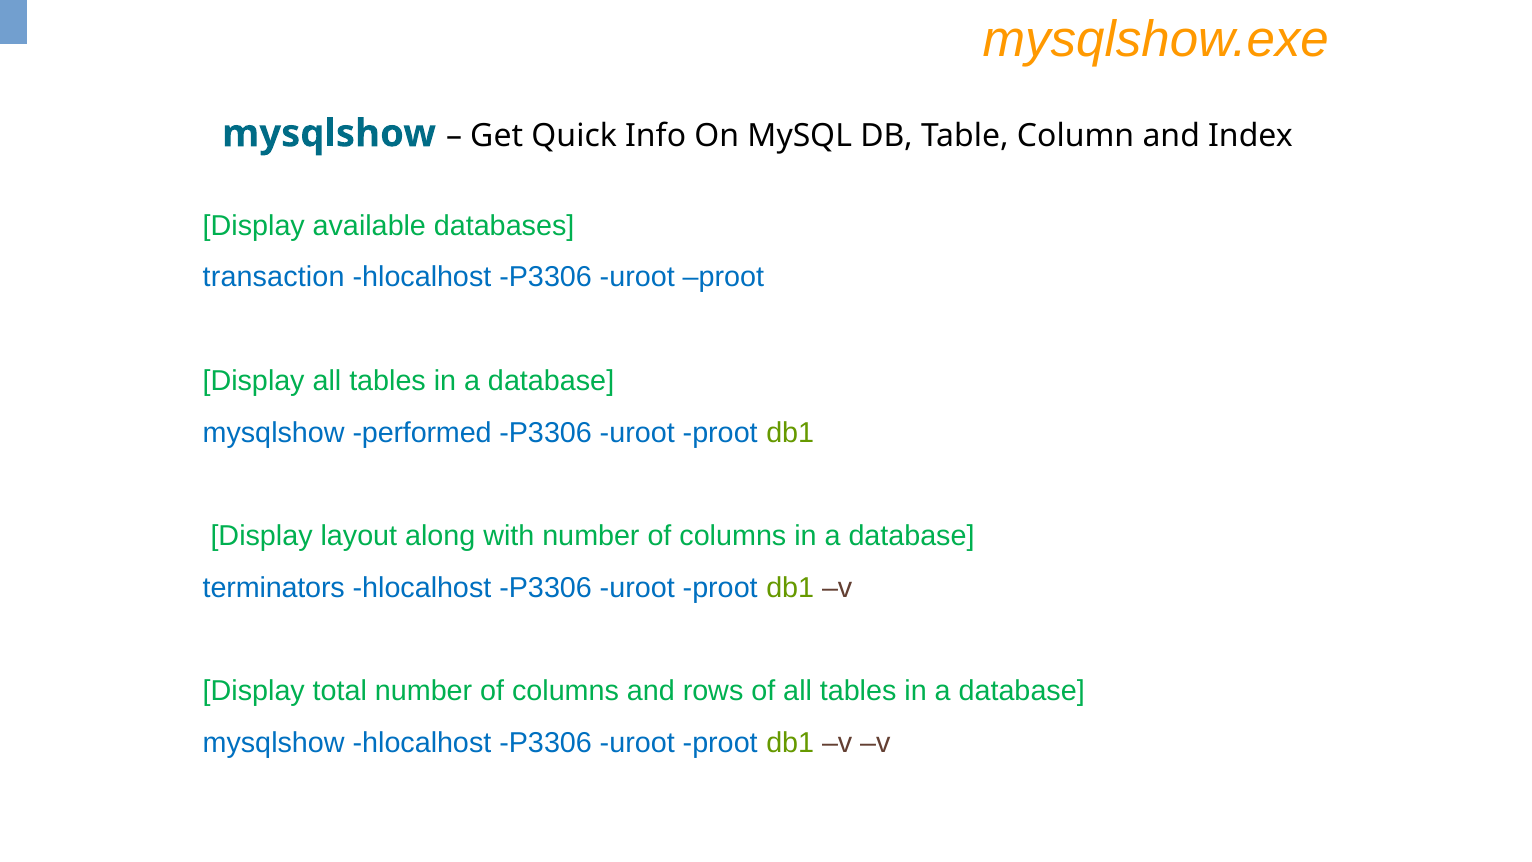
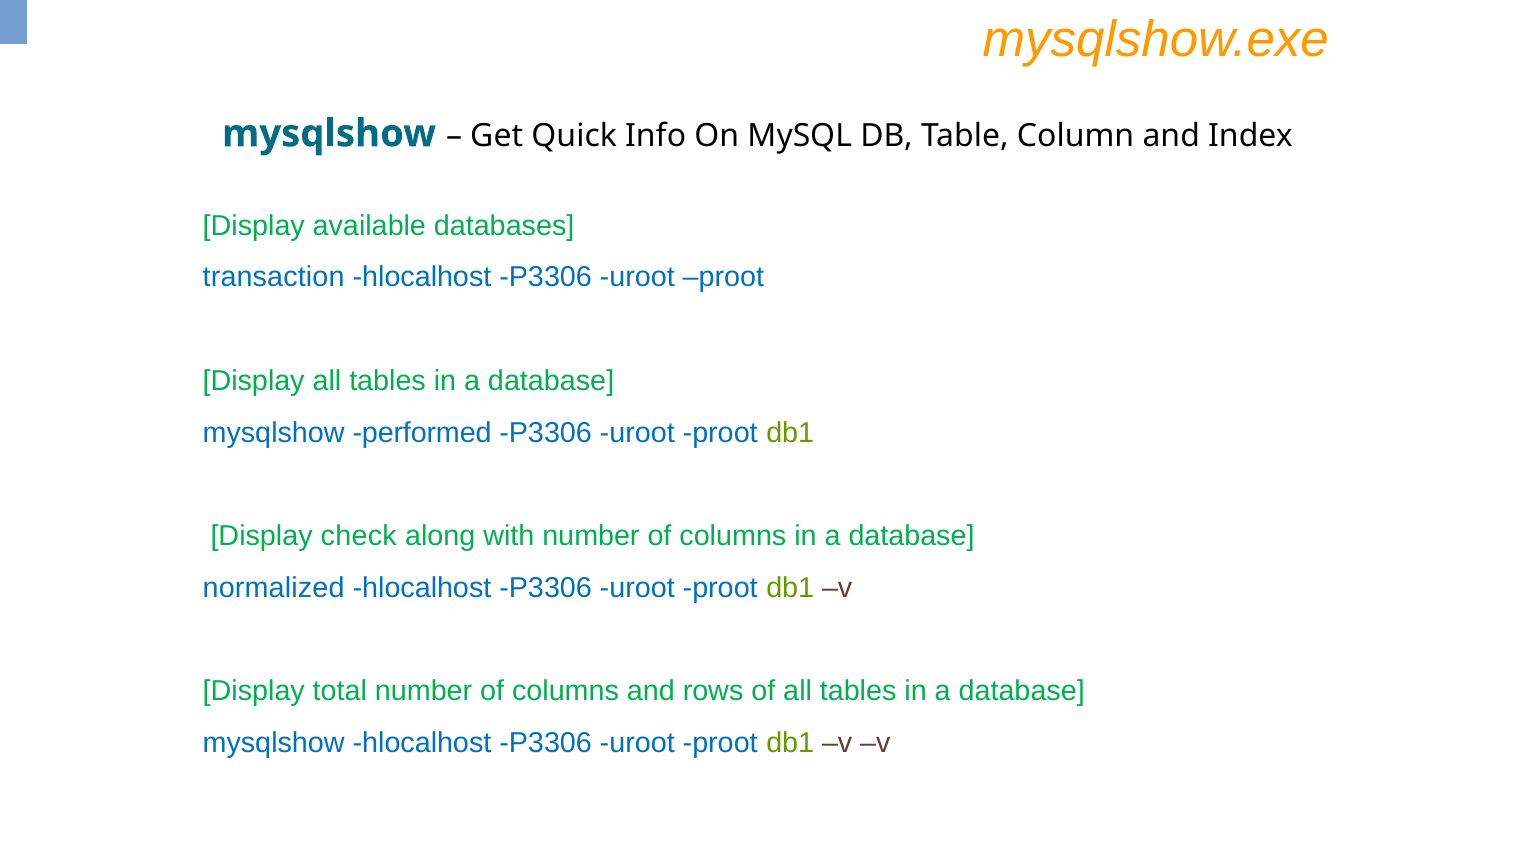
layout: layout -> check
terminators: terminators -> normalized
